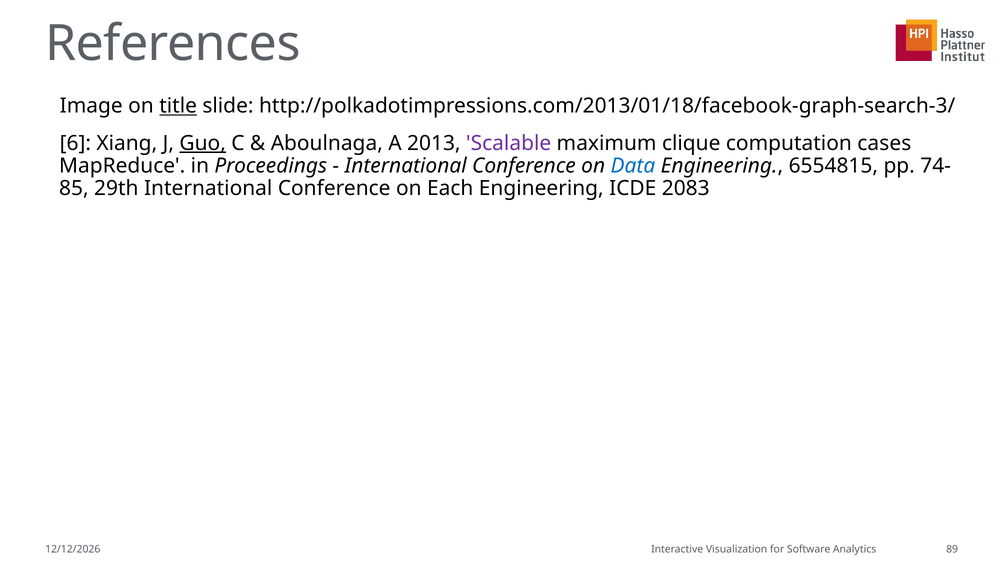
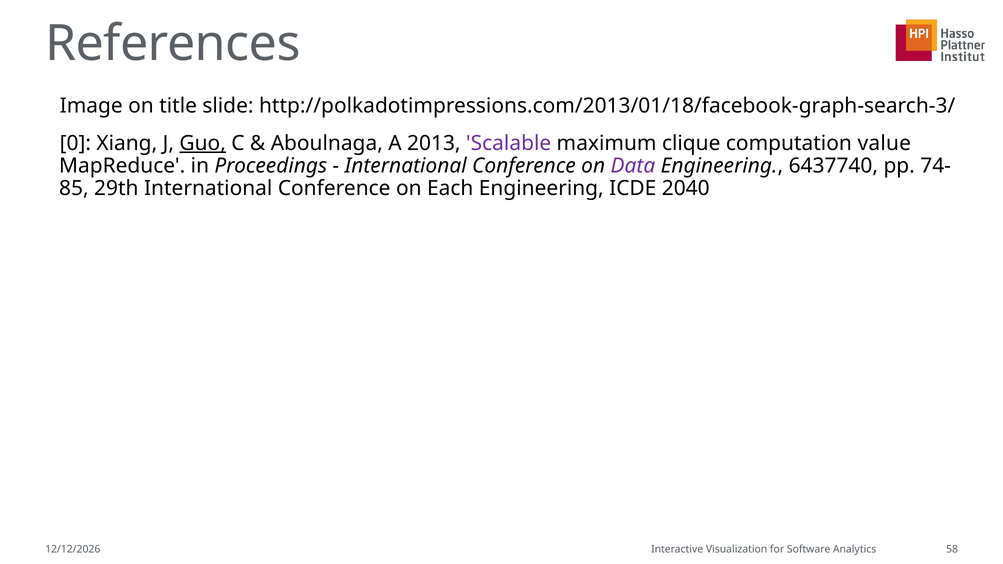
title underline: present -> none
6: 6 -> 0
cases: cases -> value
Data colour: blue -> purple
6554815: 6554815 -> 6437740
2083: 2083 -> 2040
89: 89 -> 58
